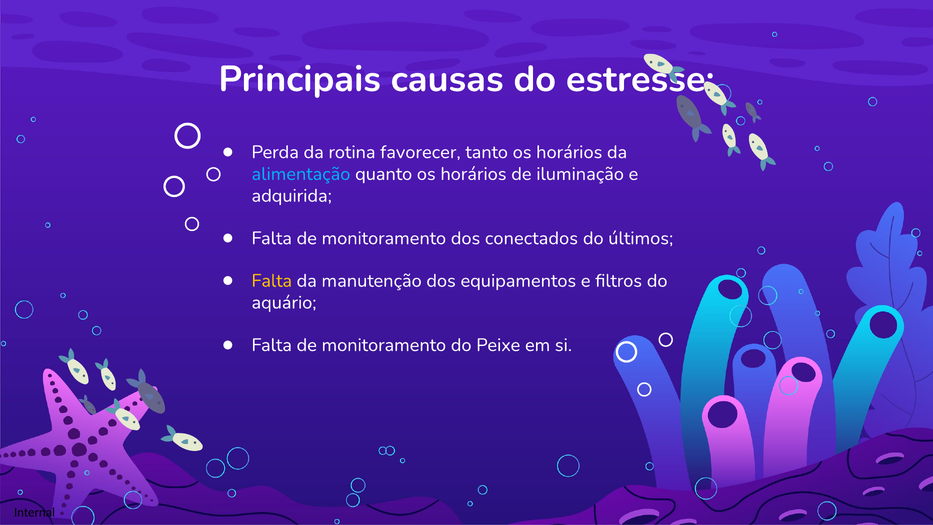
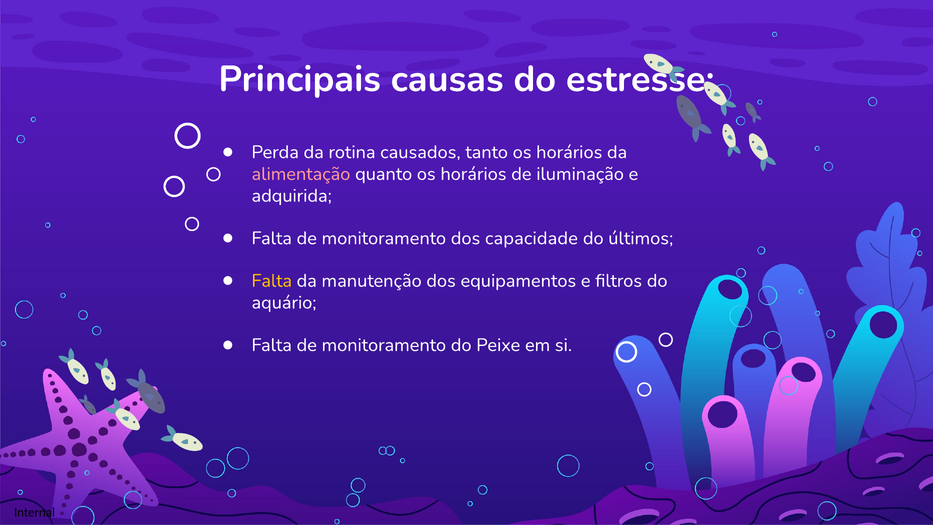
favorecer: favorecer -> causados
alimentação colour: light blue -> pink
conectados: conectados -> capacidade
